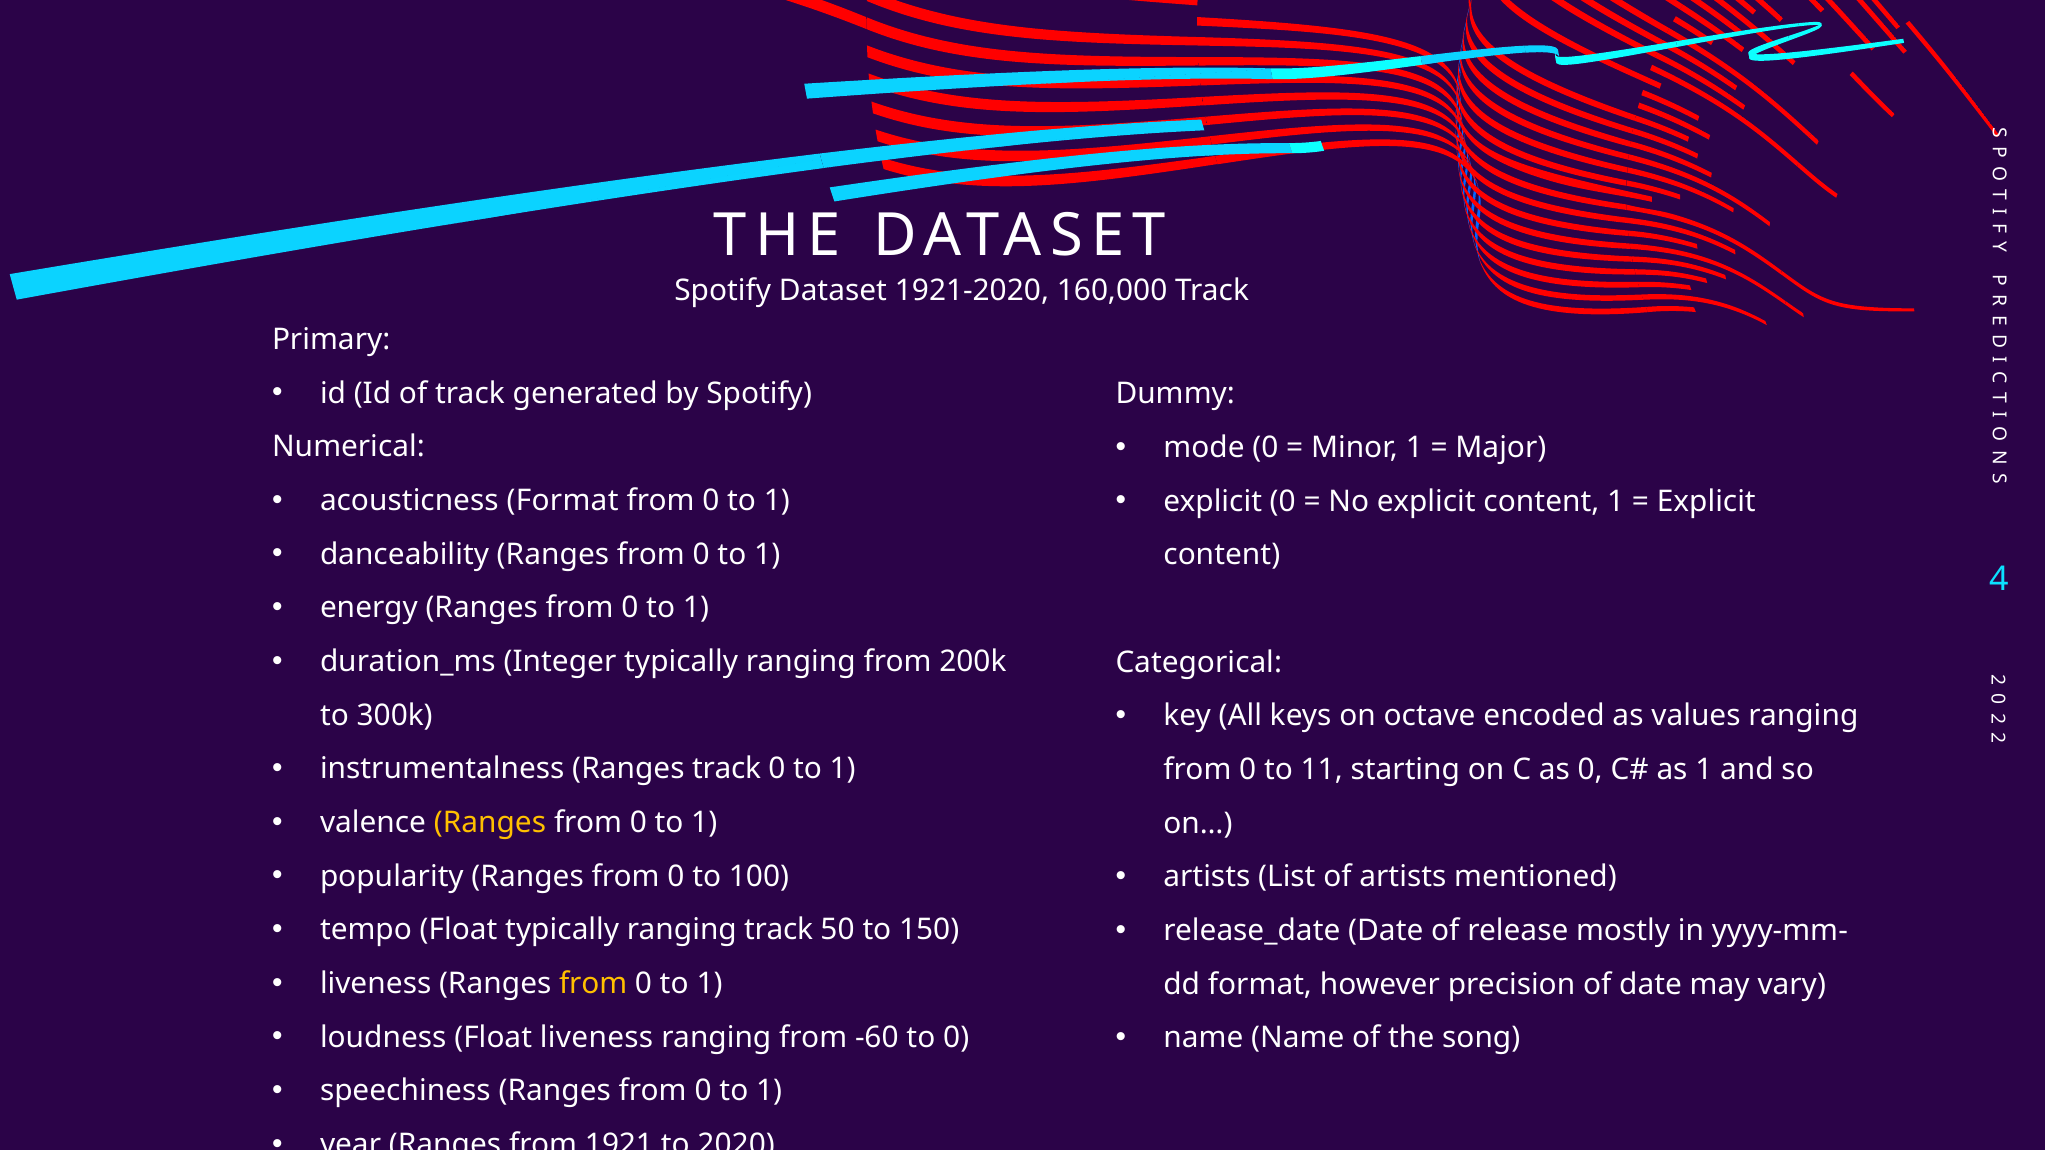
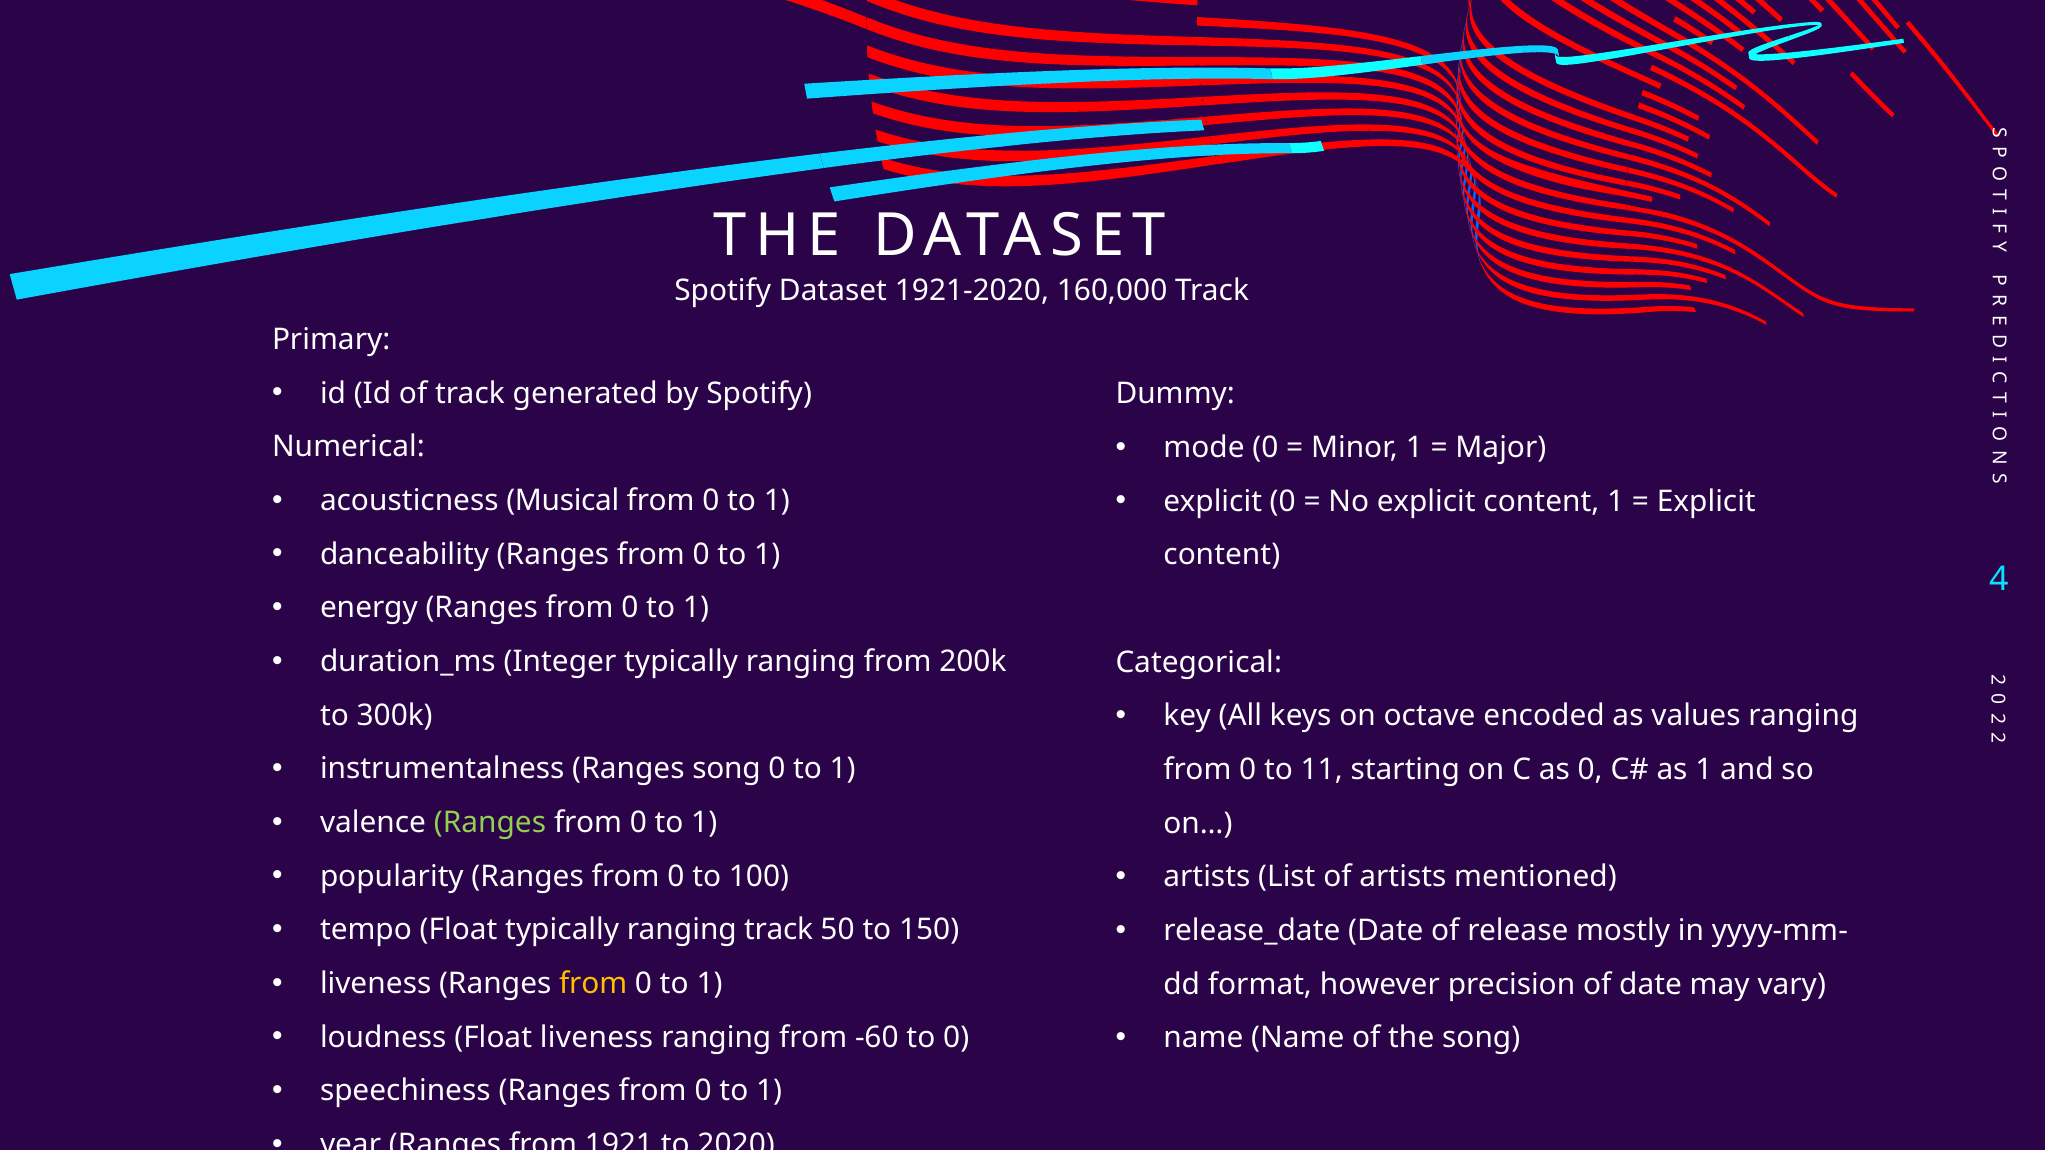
acousticness Format: Format -> Musical
Ranges track: track -> song
Ranges at (490, 823) colour: yellow -> light green
